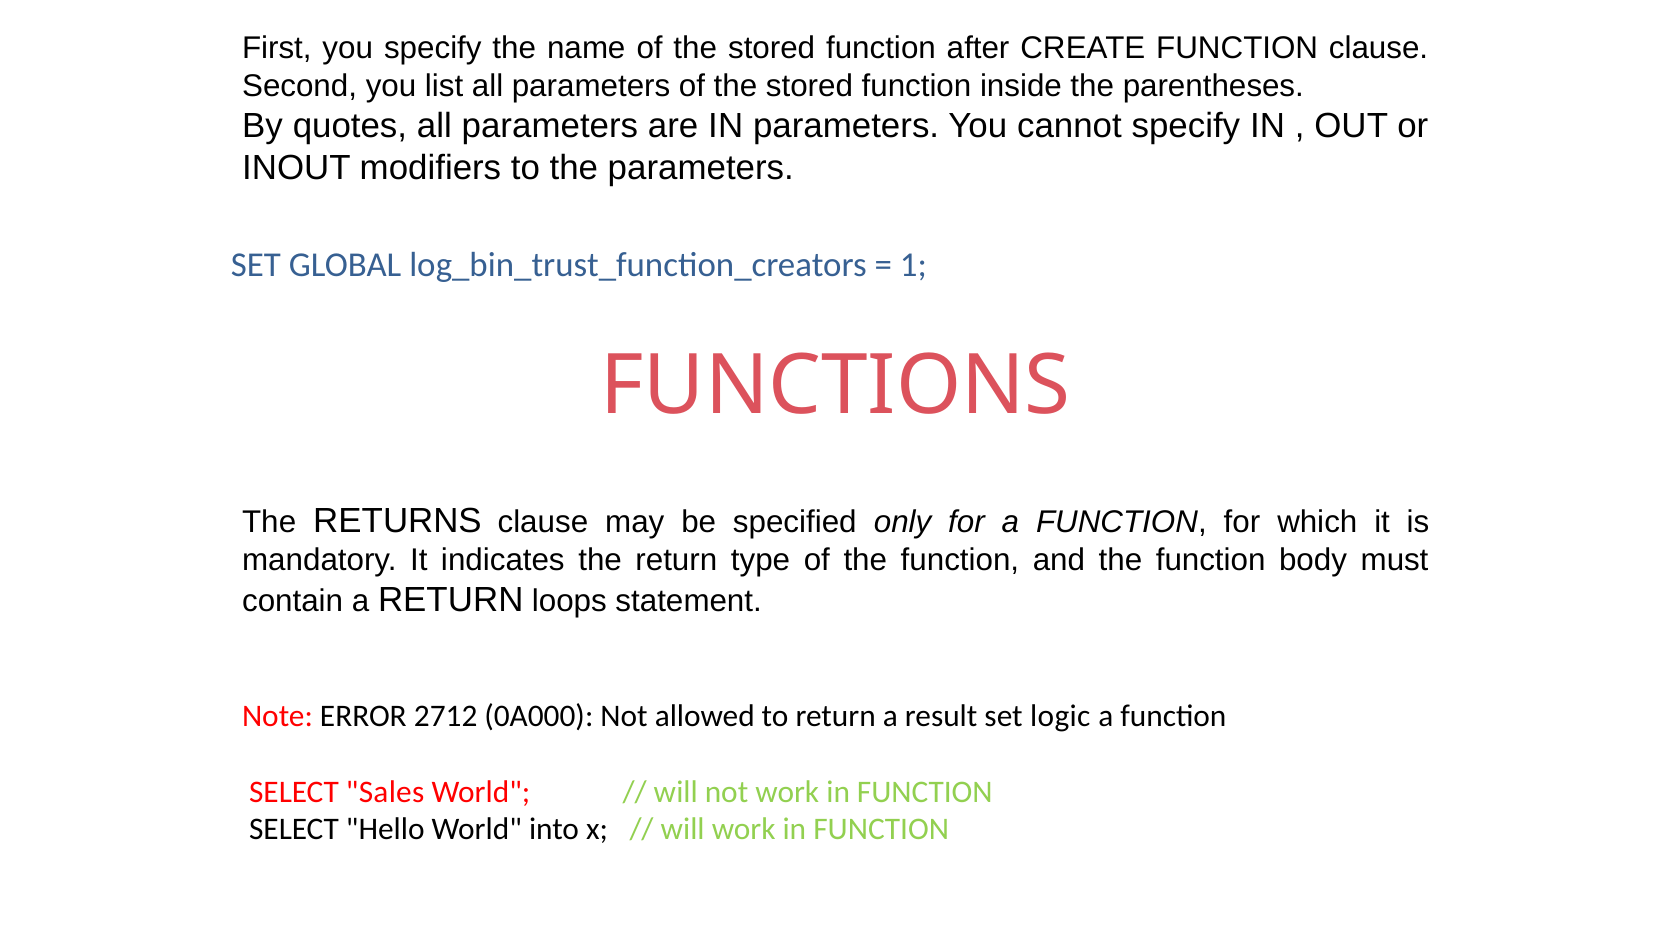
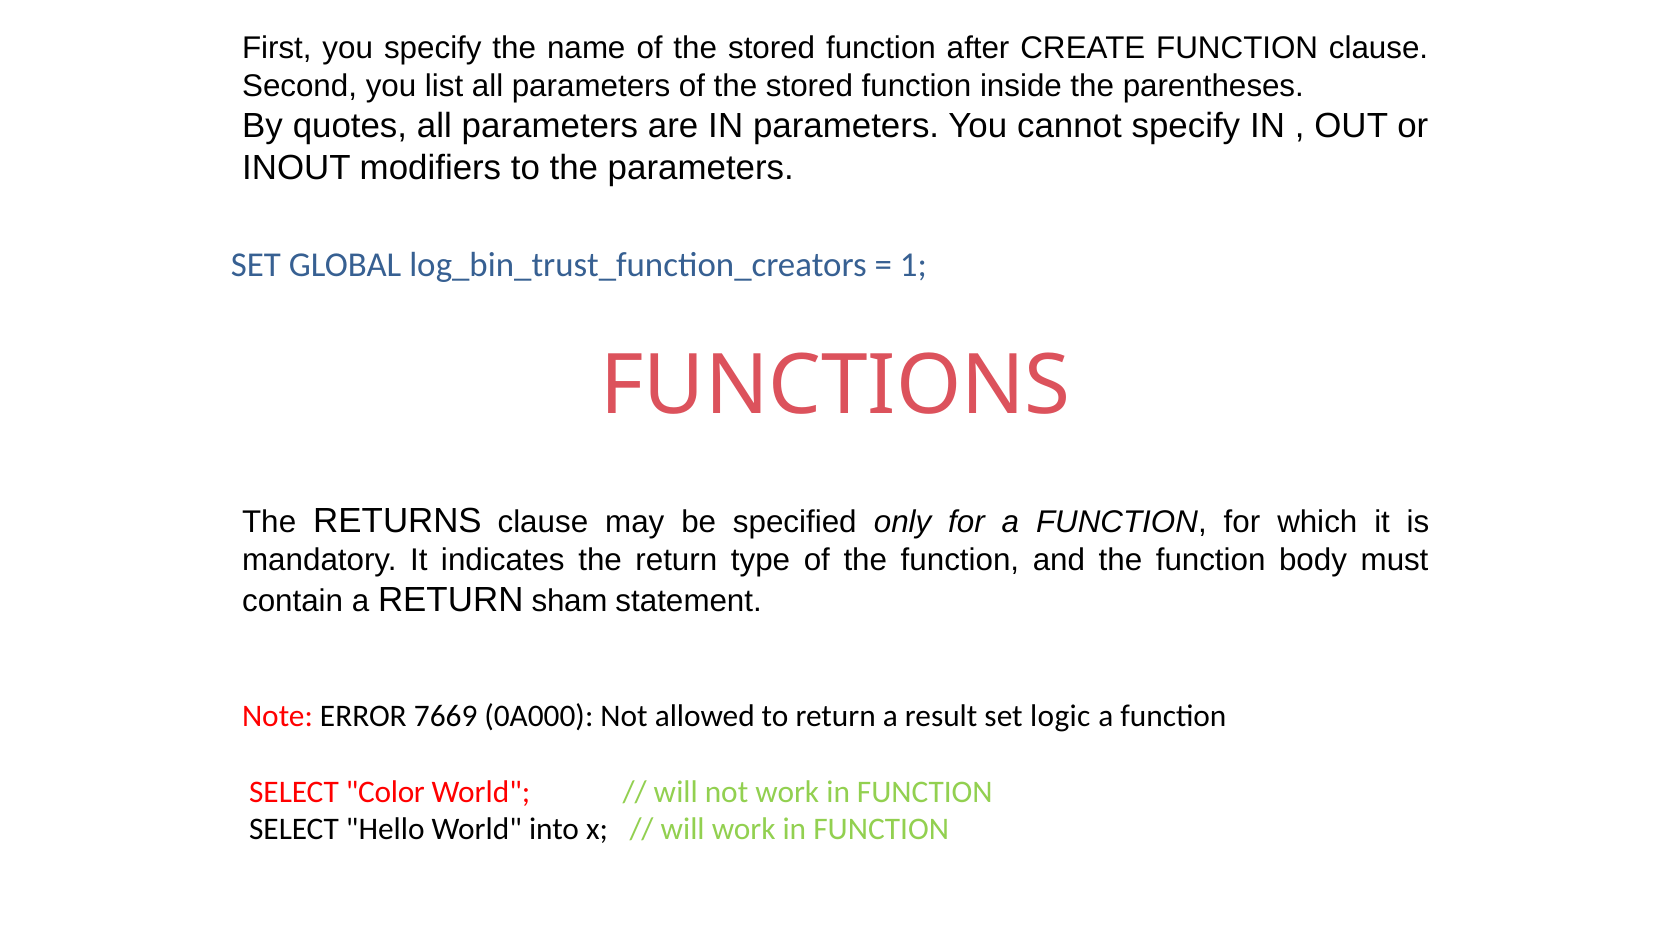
loops: loops -> sham
2712: 2712 -> 7669
Sales: Sales -> Color
